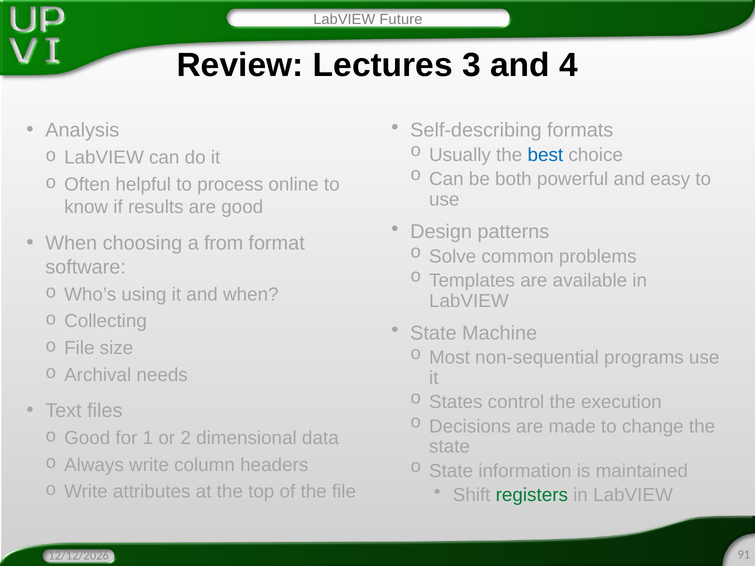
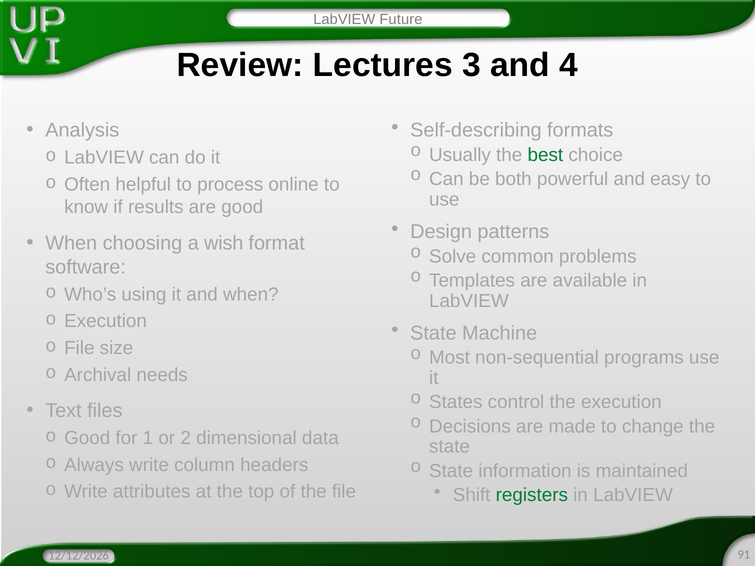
best colour: blue -> green
from: from -> wish
Collecting at (106, 321): Collecting -> Execution
